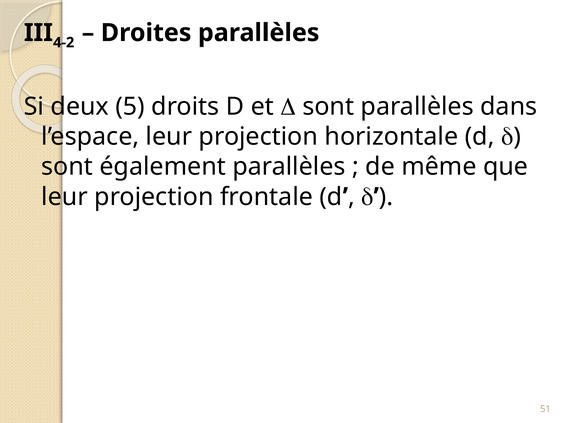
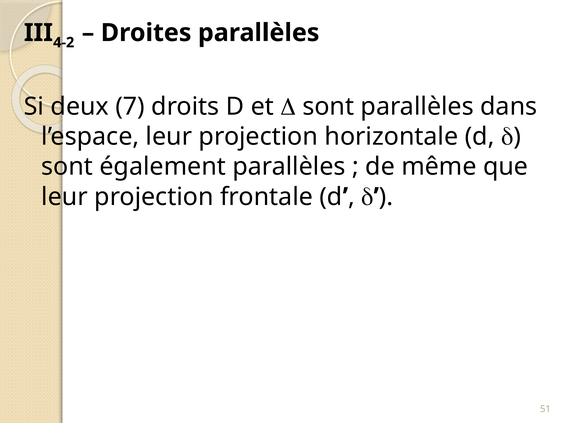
5: 5 -> 7
